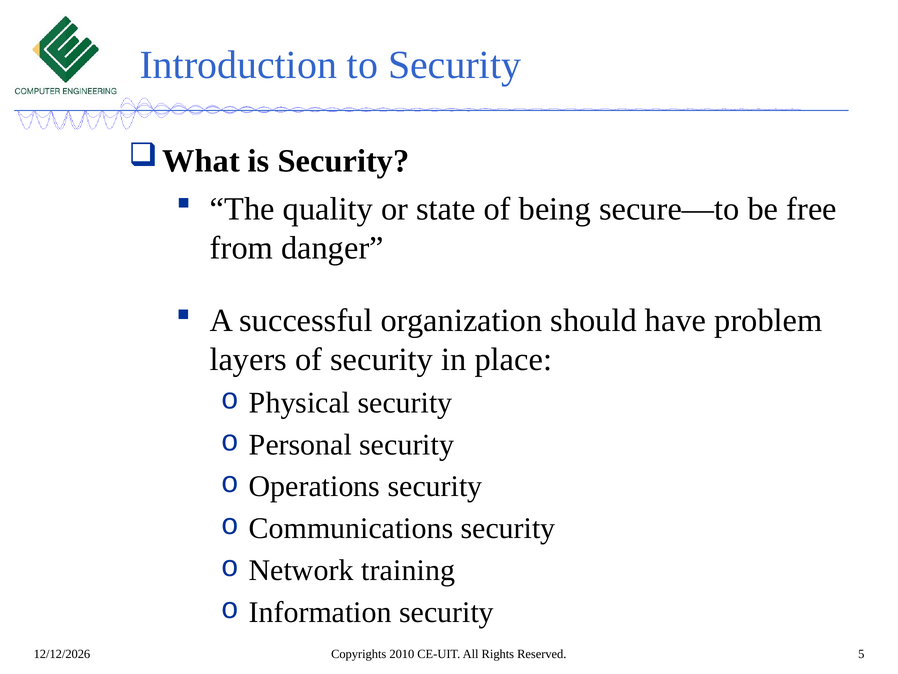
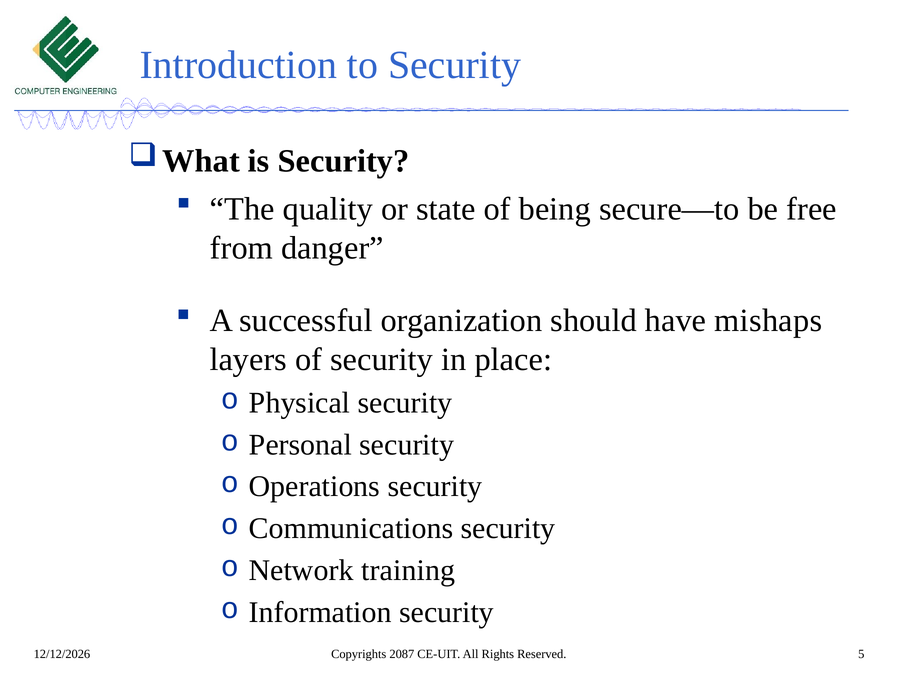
problem: problem -> mishaps
2010: 2010 -> 2087
